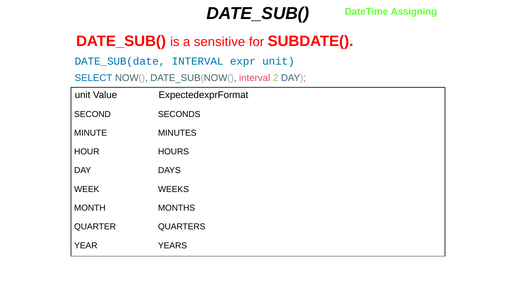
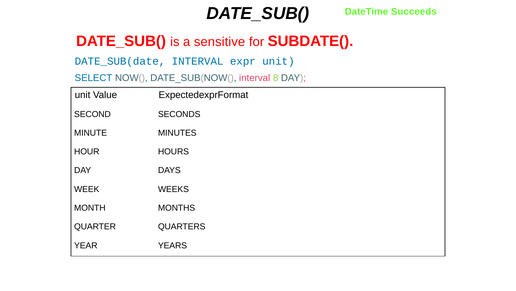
Assigning: Assigning -> Succeeds
2: 2 -> 8
